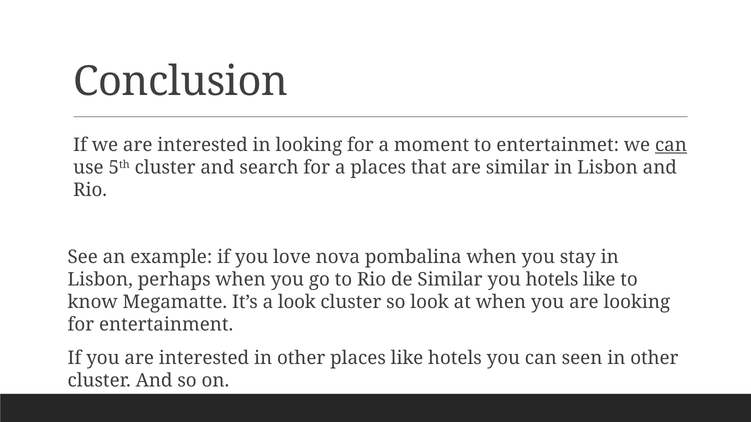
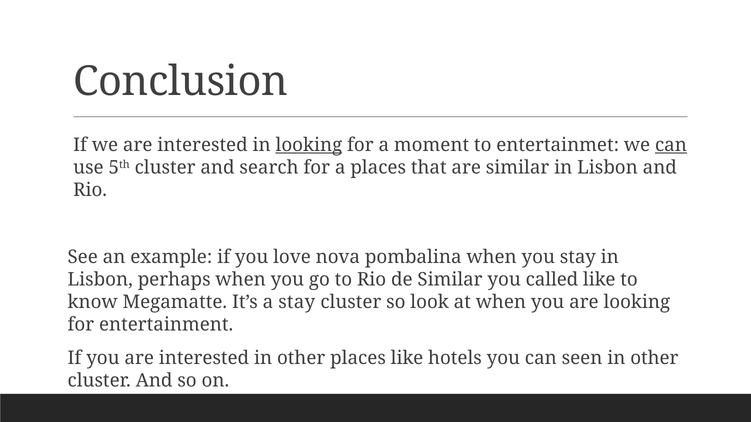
looking at (309, 145) underline: none -> present
you hotels: hotels -> called
a look: look -> stay
